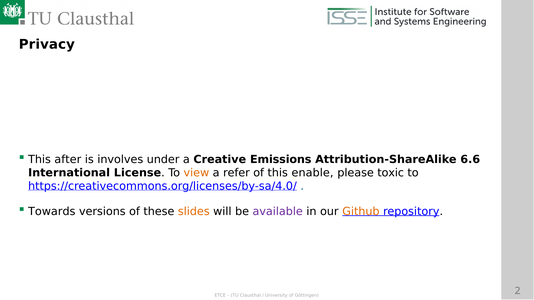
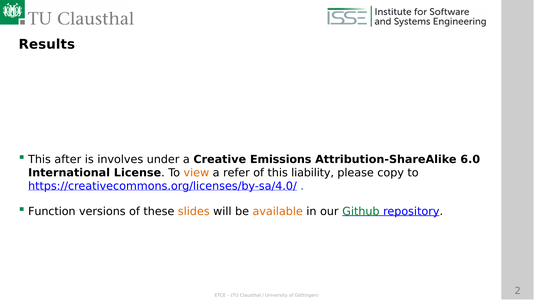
Privacy: Privacy -> Results
6.6: 6.6 -> 6.0
enable: enable -> liability
toxic: toxic -> copy
Towards: Towards -> Function
available colour: purple -> orange
Github colour: orange -> green
